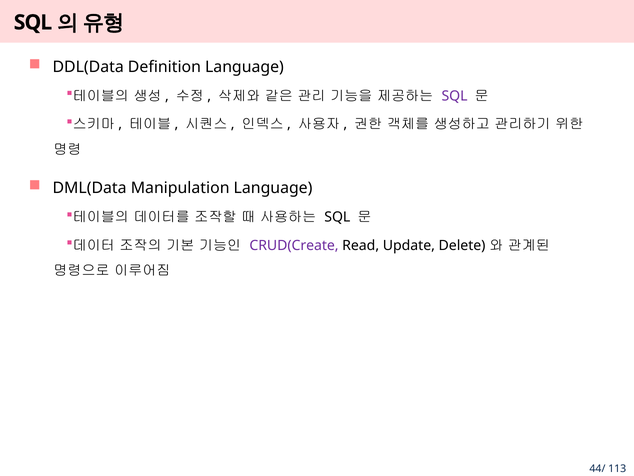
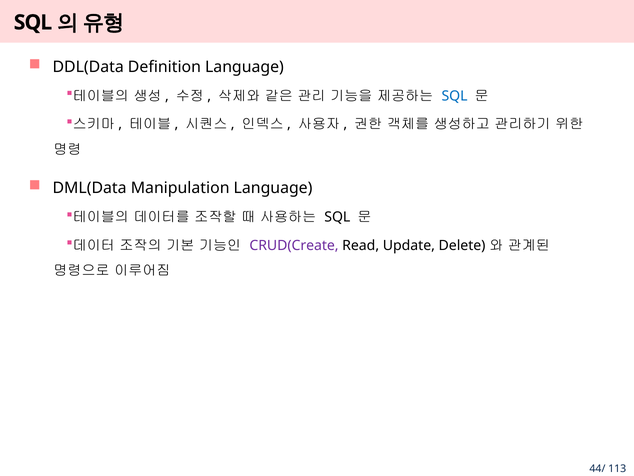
SQL at (455, 96) colour: purple -> blue
